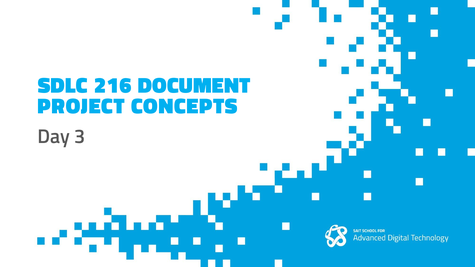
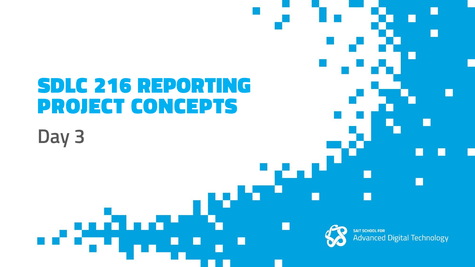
DOCUMENT: DOCUMENT -> REPORTING
